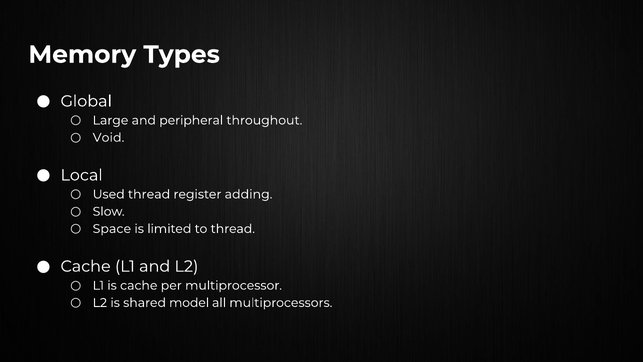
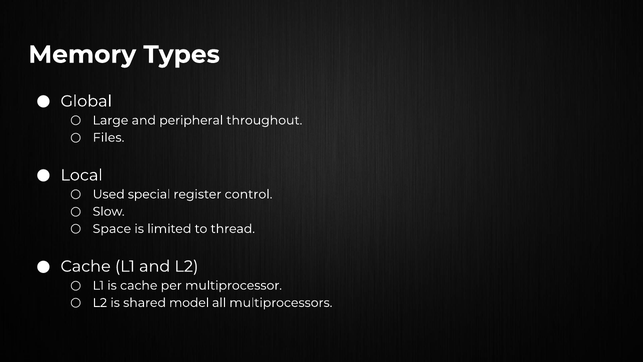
Void: Void -> Files
Used thread: thread -> special
adding: adding -> control
